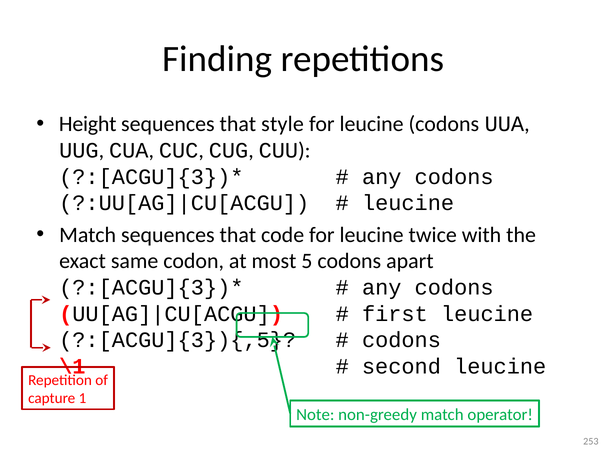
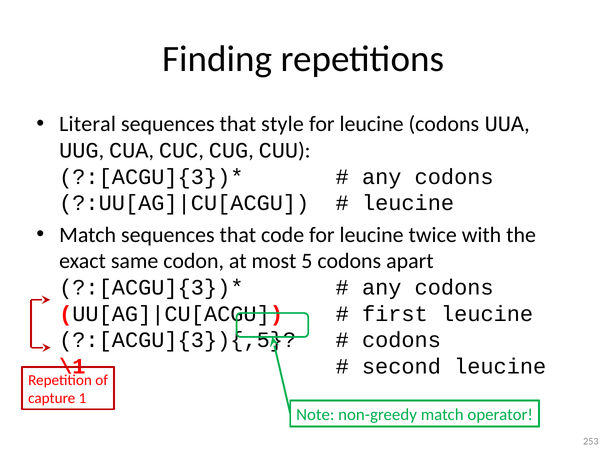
Height: Height -> Literal
